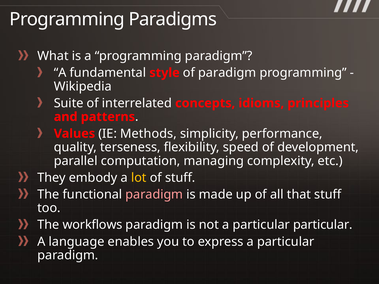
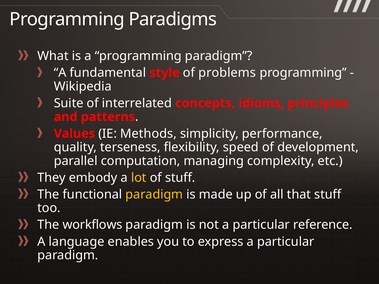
of paradigm: paradigm -> problems
paradigm at (154, 195) colour: pink -> yellow
particular particular: particular -> reference
